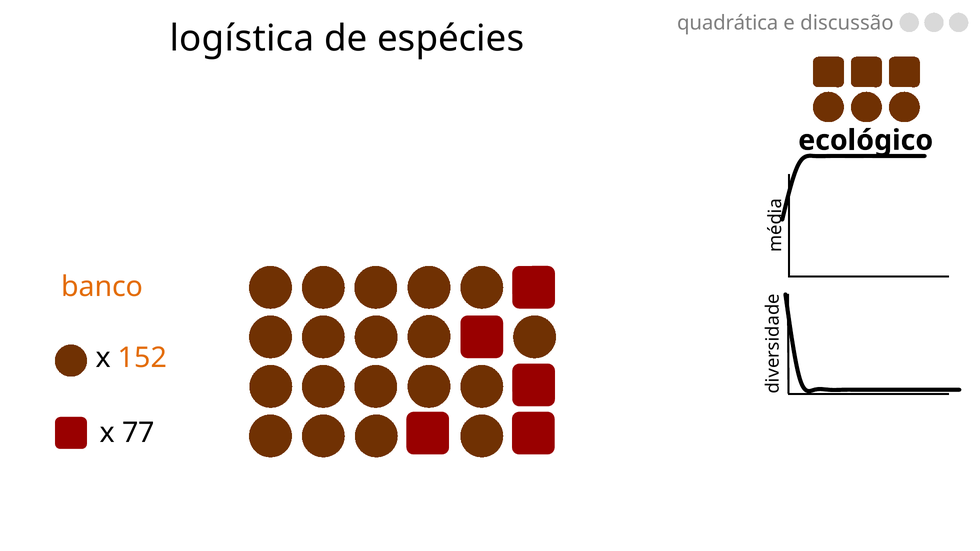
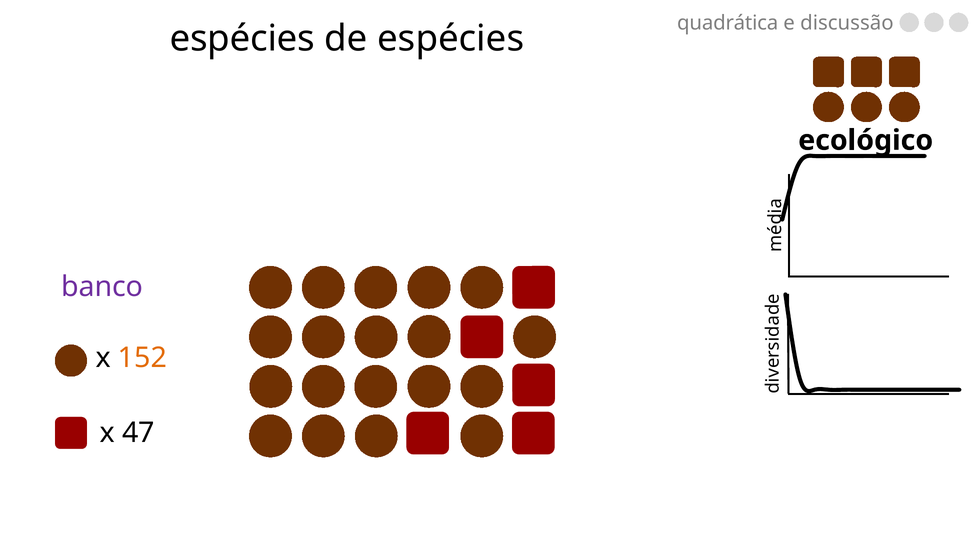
logística at (242, 39): logística -> espécies
banco colour: orange -> purple
77: 77 -> 47
